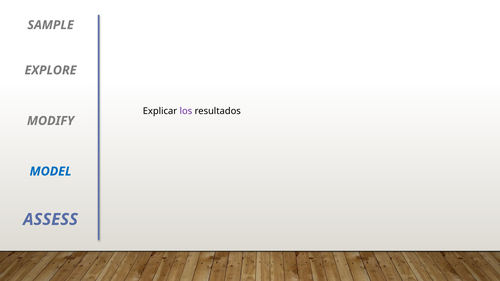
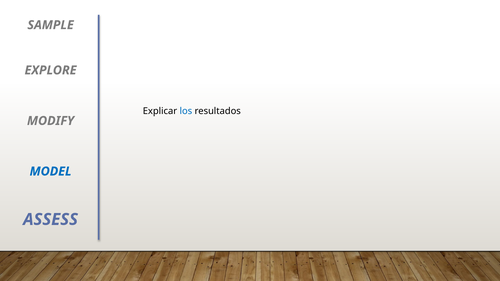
los colour: purple -> blue
